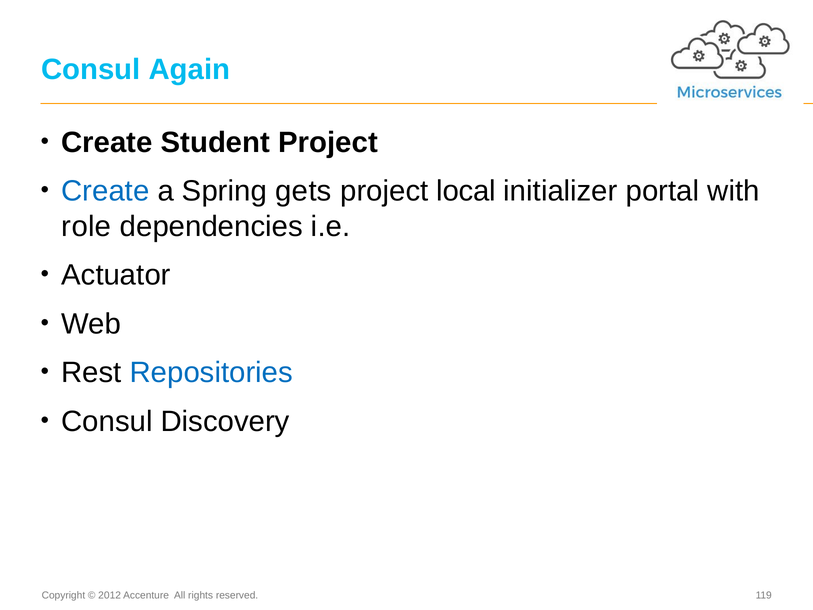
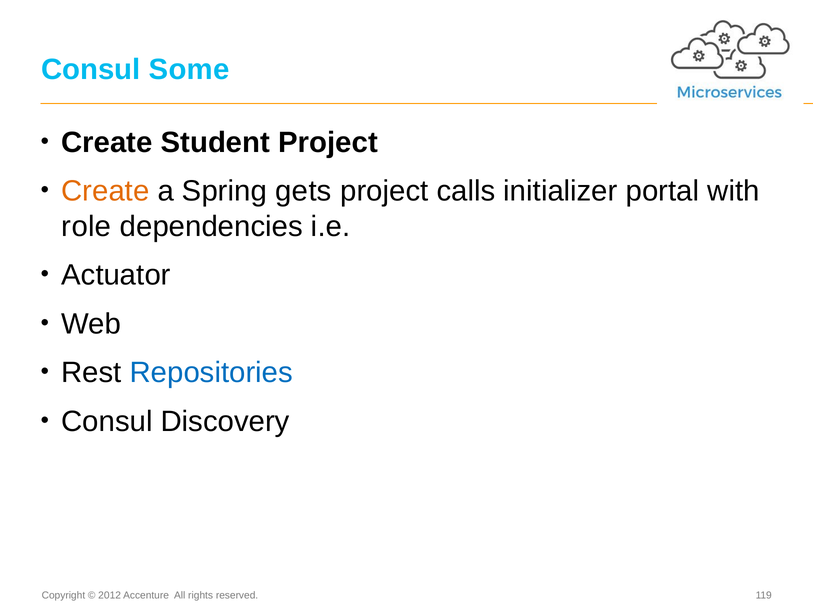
Again: Again -> Some
Create at (105, 191) colour: blue -> orange
local: local -> calls
